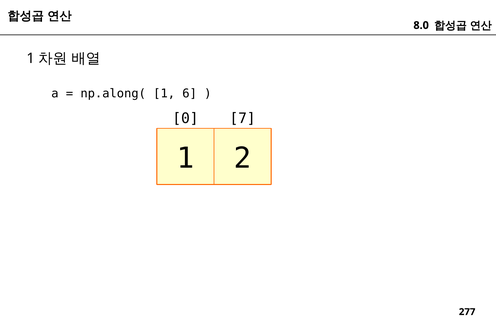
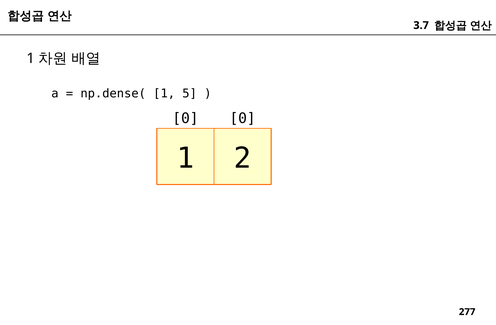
8.0: 8.0 -> 3.7
np.along(: np.along( -> np.dense(
6: 6 -> 5
0 7: 7 -> 0
